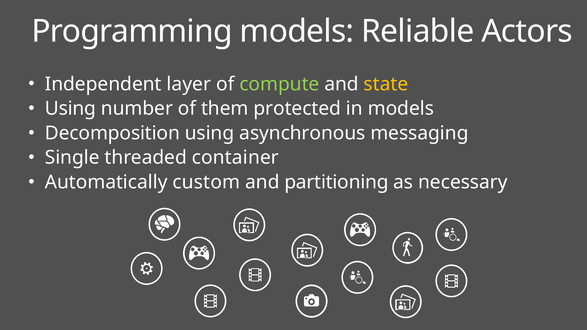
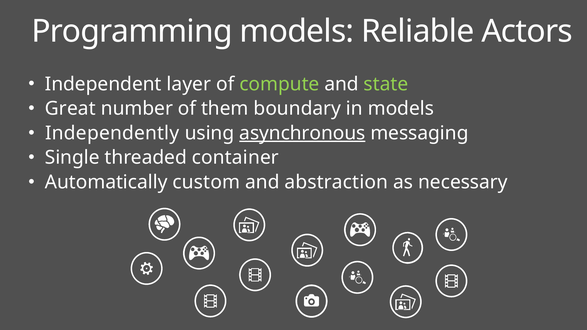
state colour: yellow -> light green
Using at (70, 109): Using -> Great
protected: protected -> boundary
Decomposition: Decomposition -> Independently
asynchronous underline: none -> present
partitioning: partitioning -> abstraction
